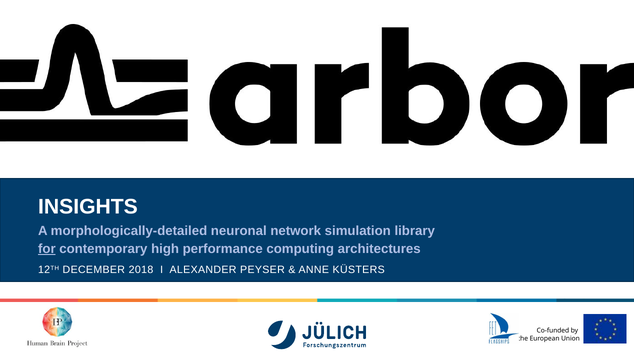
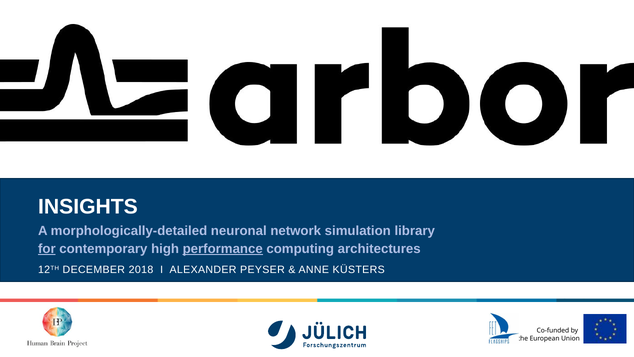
performance underline: none -> present
